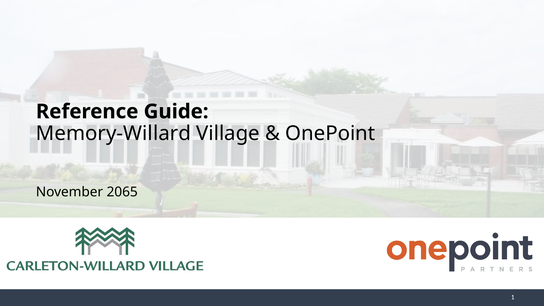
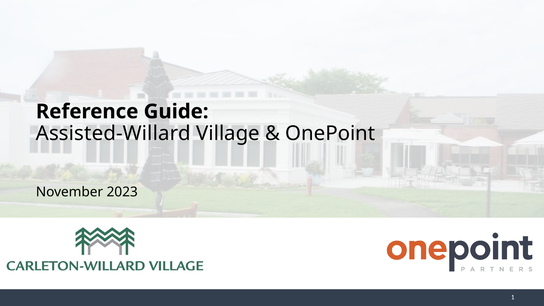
Memory-Willard: Memory-Willard -> Assisted-Willard
2065: 2065 -> 2023
